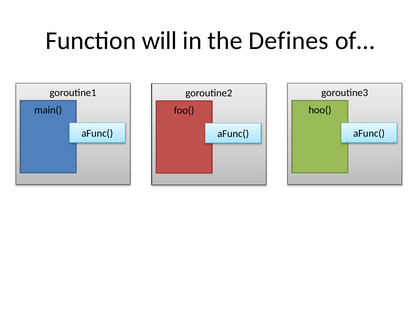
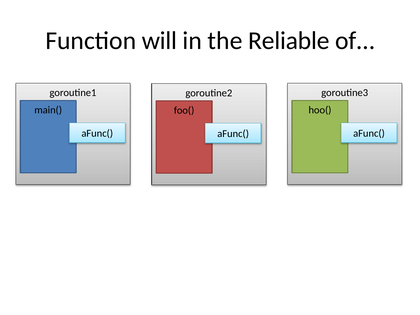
Defines: Defines -> Reliable
